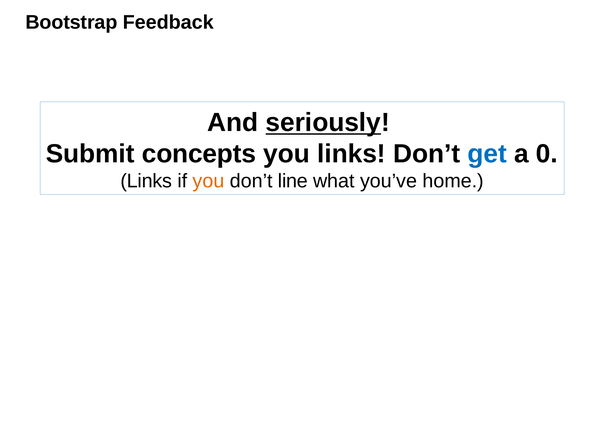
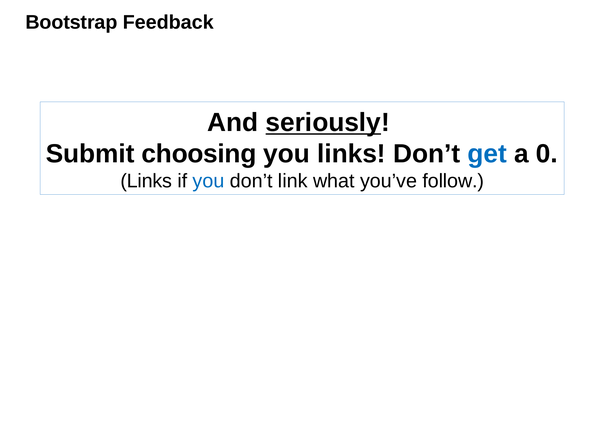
concepts: concepts -> choosing
you at (208, 181) colour: orange -> blue
line: line -> link
home: home -> follow
